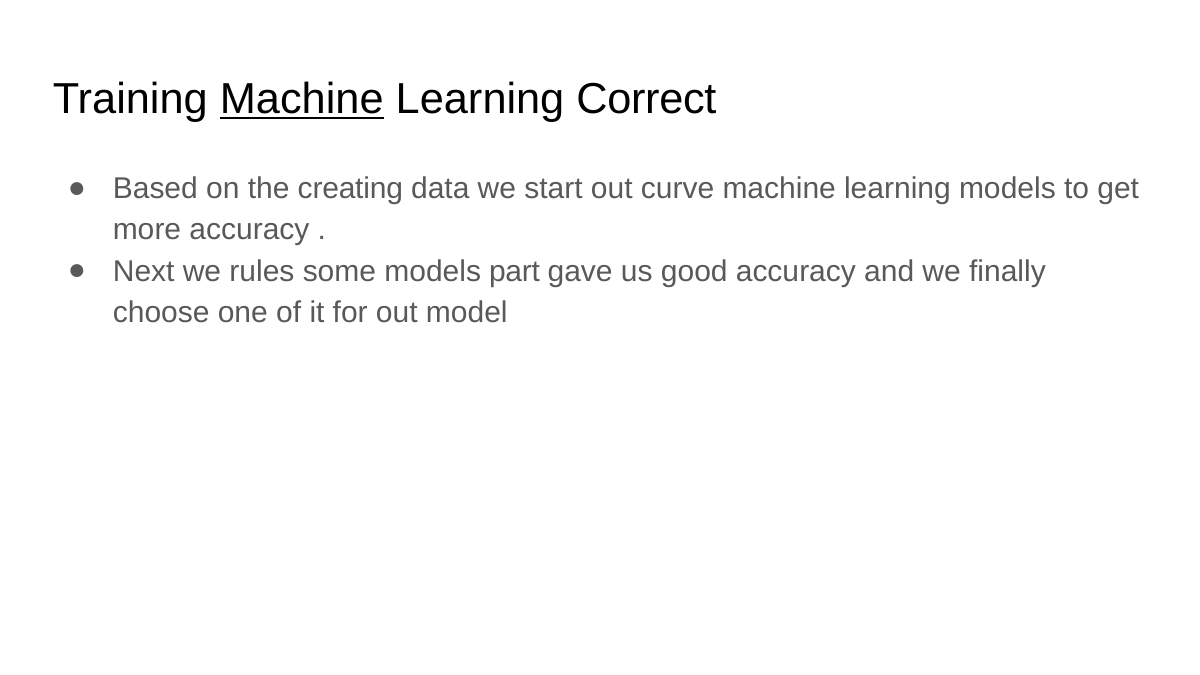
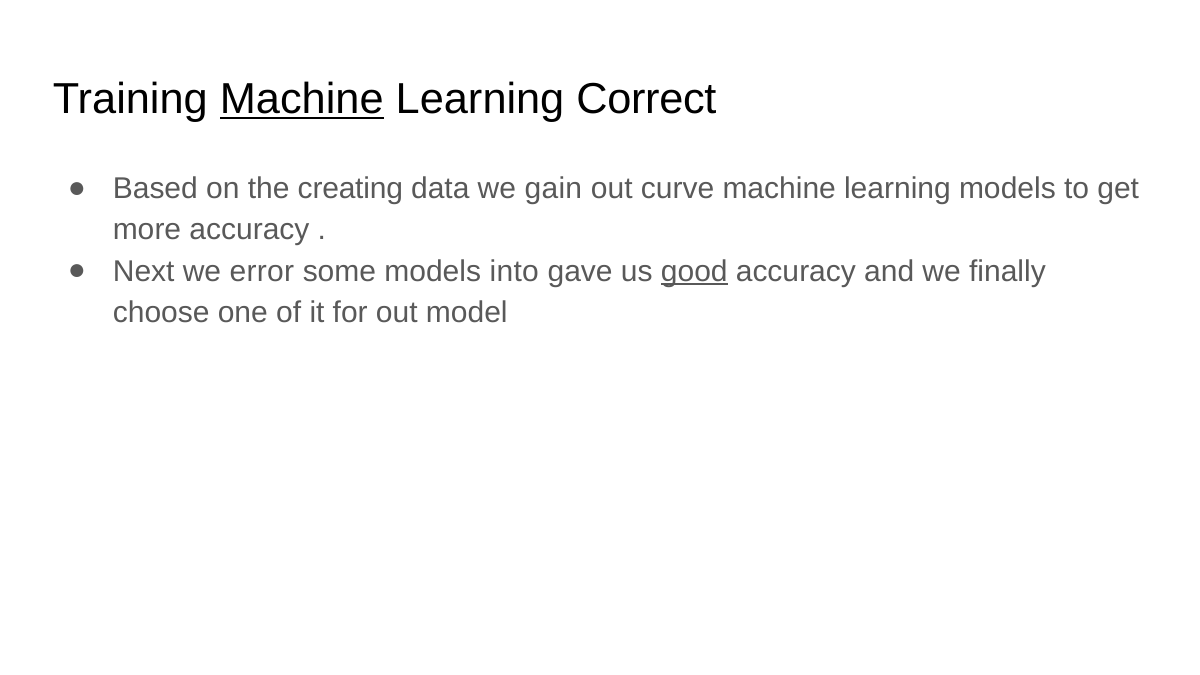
start: start -> gain
rules: rules -> error
part: part -> into
good underline: none -> present
